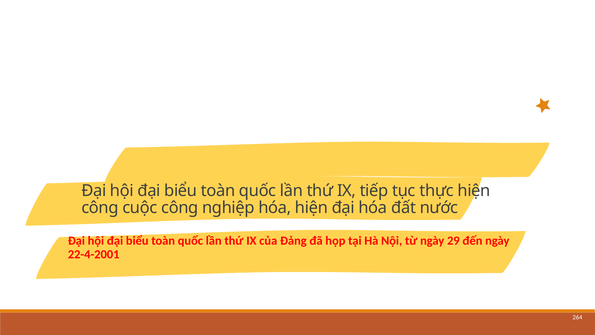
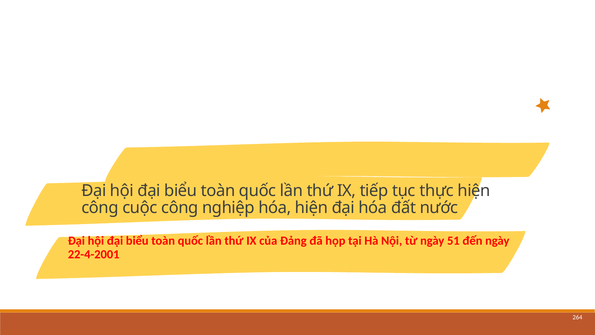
29: 29 -> 51
